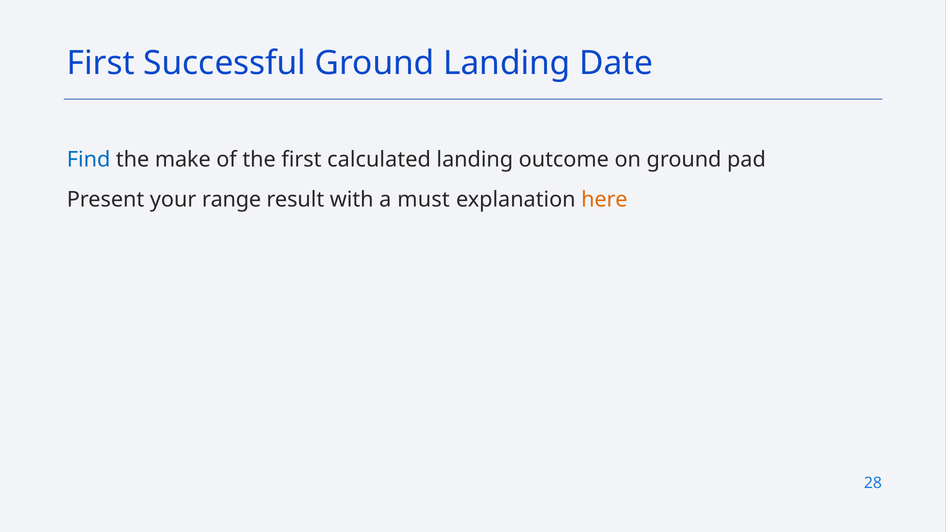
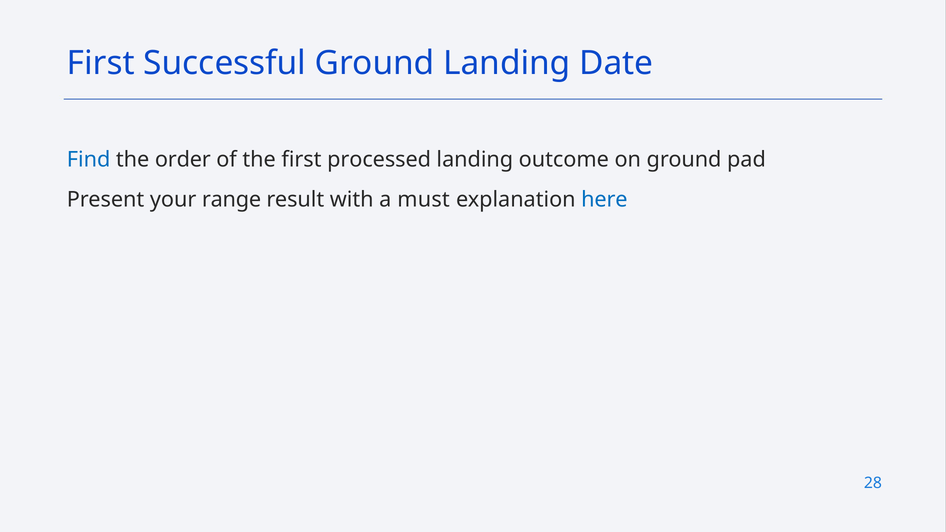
make: make -> order
calculated: calculated -> processed
here colour: orange -> blue
